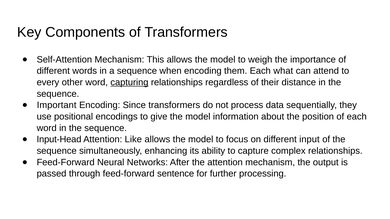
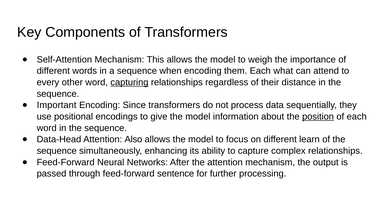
position underline: none -> present
Input-Head: Input-Head -> Data-Head
Like: Like -> Also
input: input -> learn
